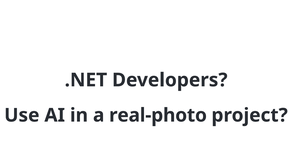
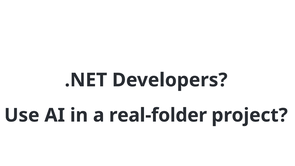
real-photo: real-photo -> real-folder
